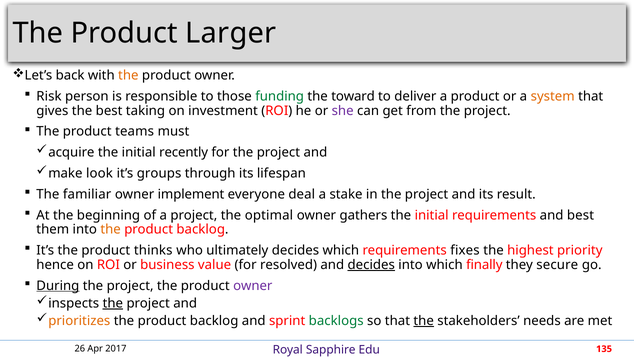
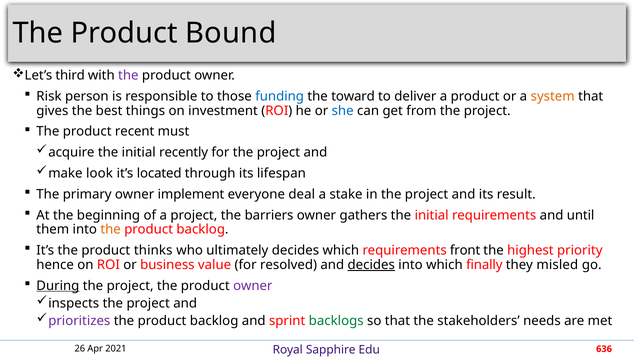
Larger: Larger -> Bound
back: back -> third
the at (128, 75) colour: orange -> purple
funding colour: green -> blue
taking: taking -> things
she colour: purple -> blue
teams: teams -> recent
groups: groups -> located
familiar: familiar -> primary
optimal: optimal -> barriers
and best: best -> until
fixes: fixes -> front
secure: secure -> misled
the at (113, 303) underline: present -> none
prioritizes colour: orange -> purple
the at (424, 321) underline: present -> none
2017: 2017 -> 2021
135: 135 -> 636
